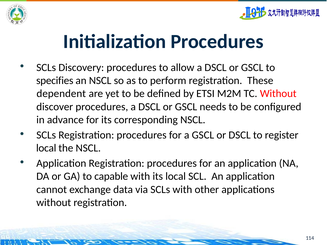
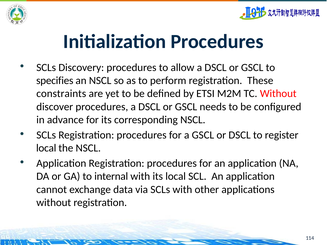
dependent: dependent -> constraints
capable: capable -> internal
